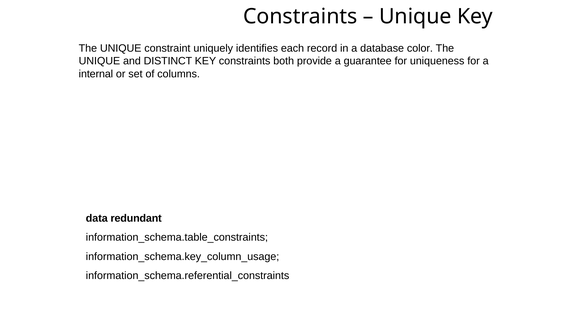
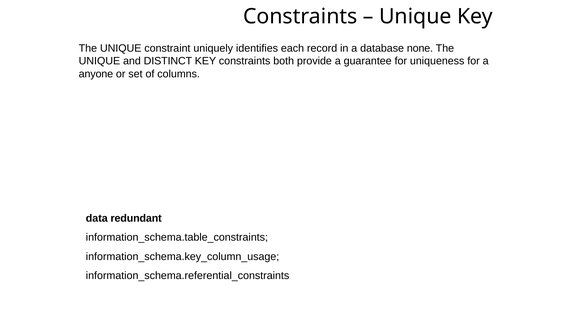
color: color -> none
internal: internal -> anyone
